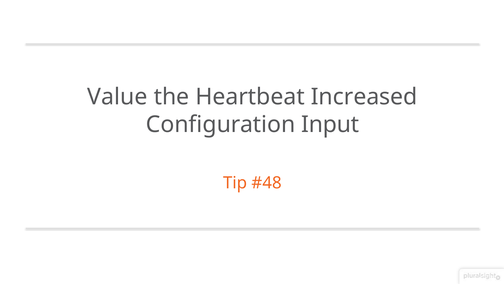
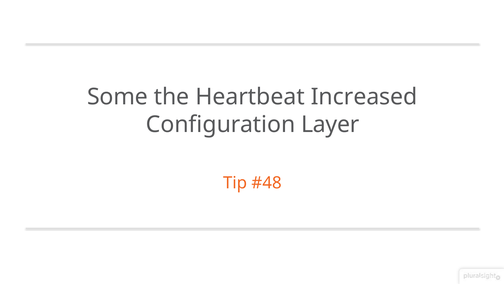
Value: Value -> Some
Input: Input -> Layer
